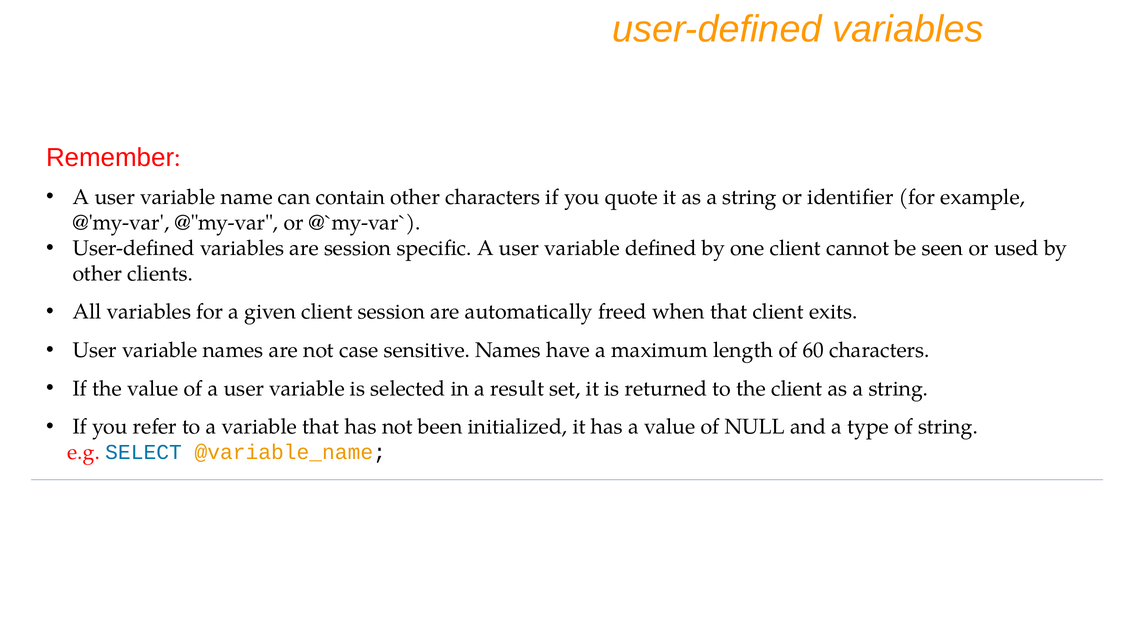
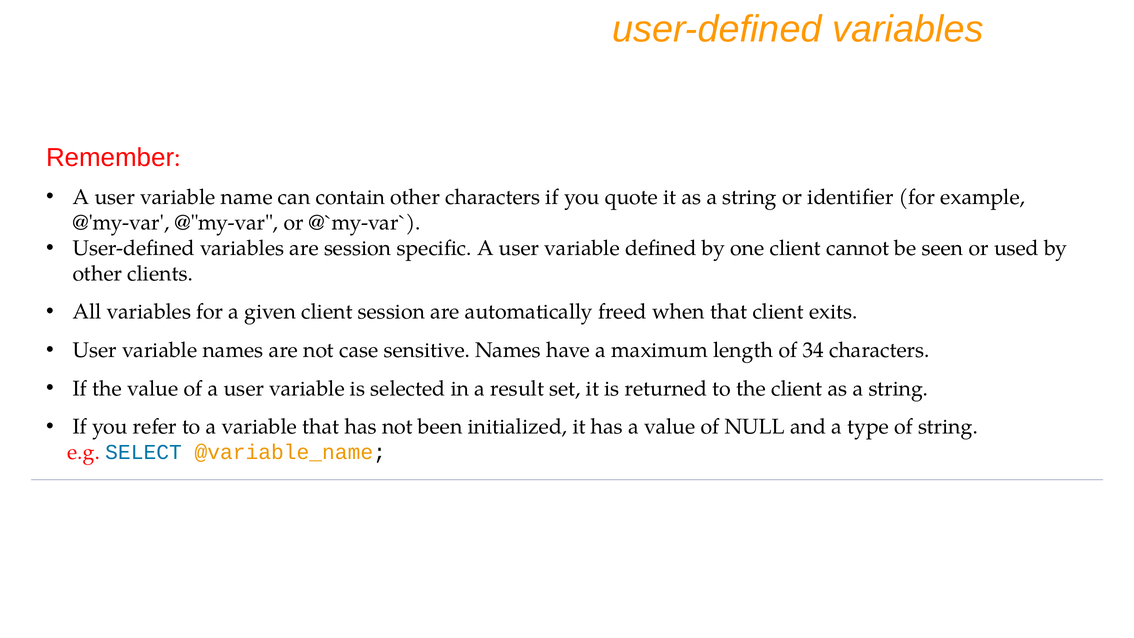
60: 60 -> 34
